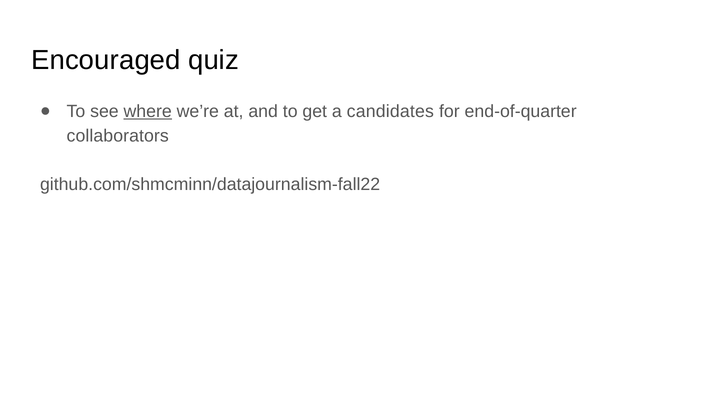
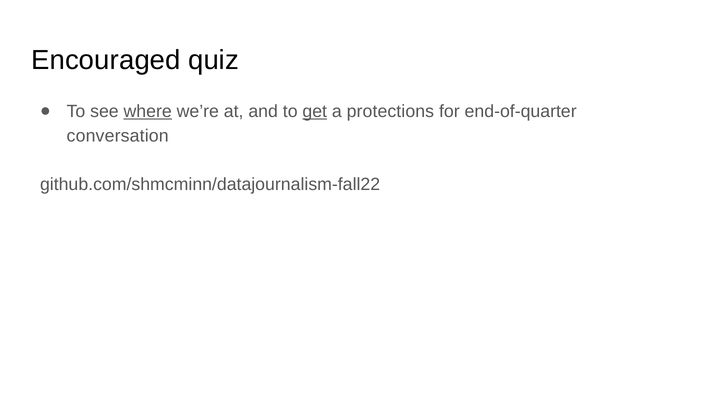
get underline: none -> present
candidates: candidates -> protections
collaborators: collaborators -> conversation
